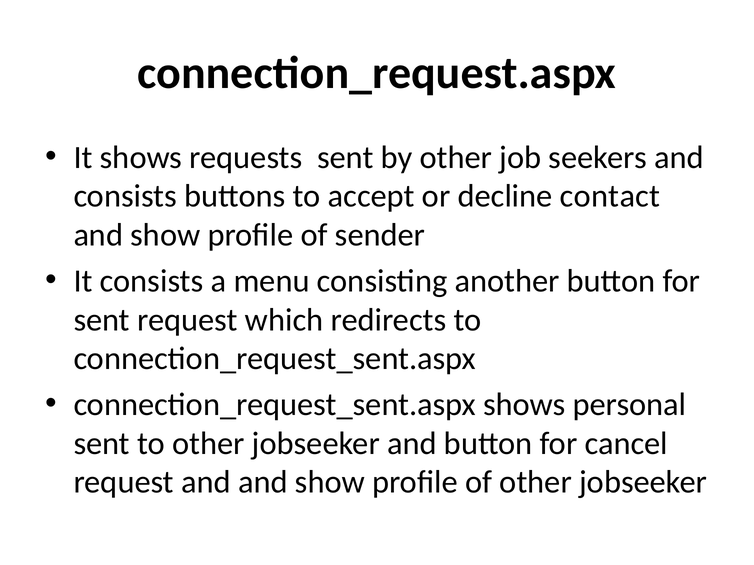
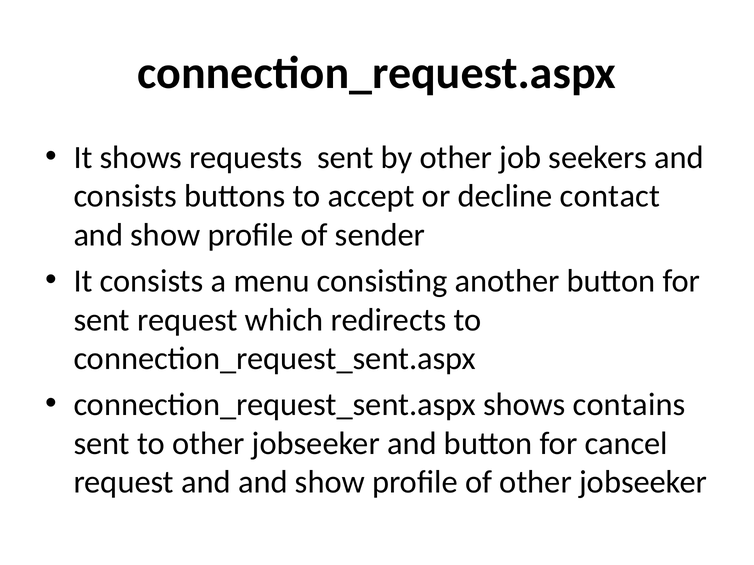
personal: personal -> contains
